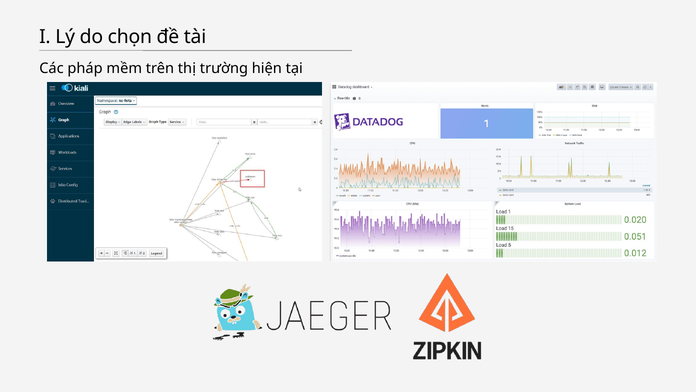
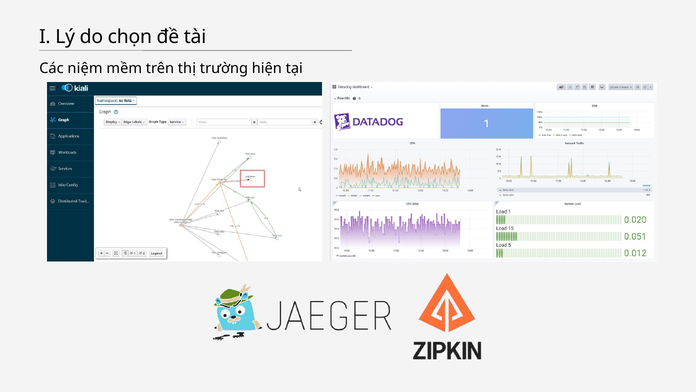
pháp: pháp -> niệm
